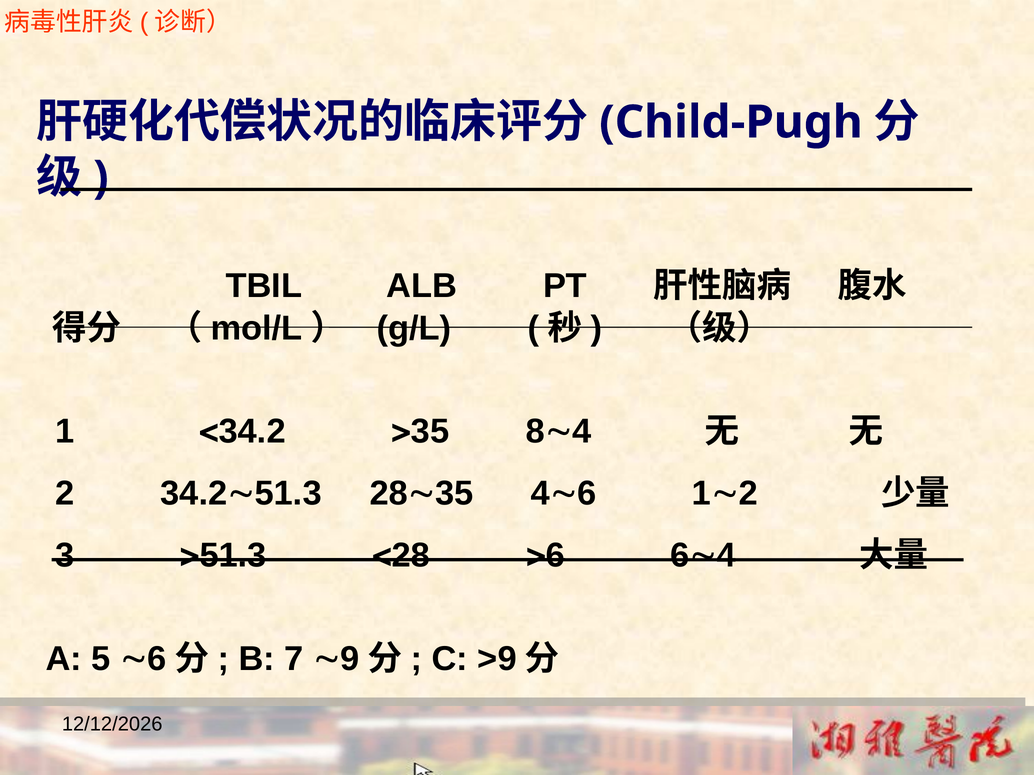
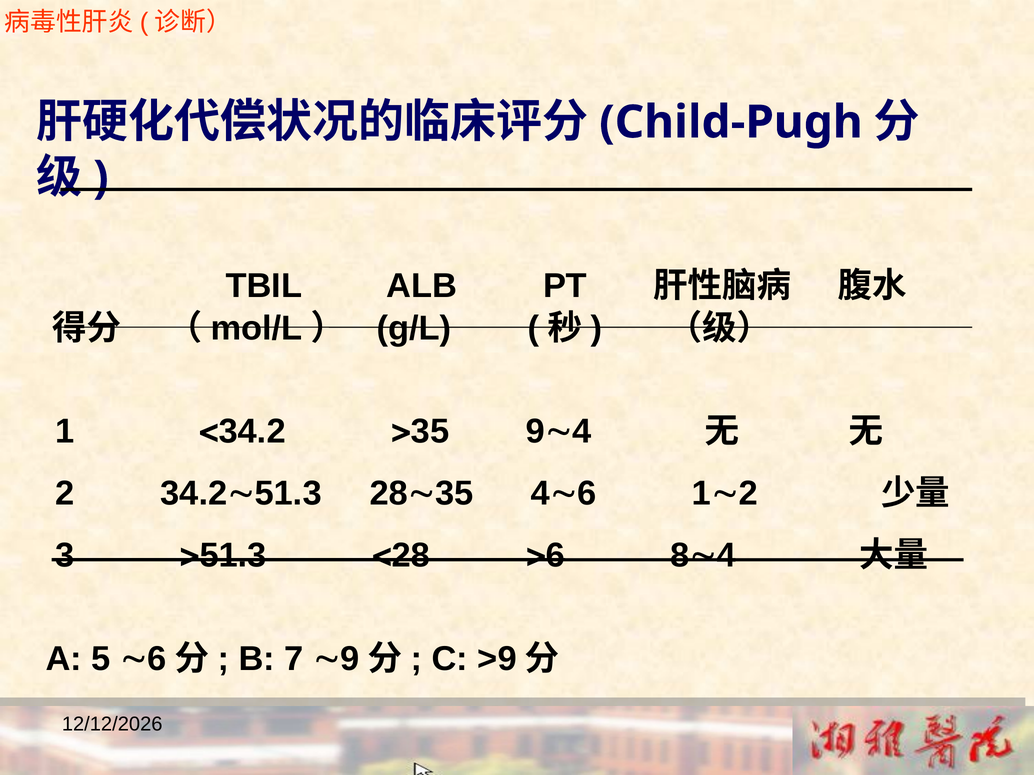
8: 8 -> 9
6 at (680, 556): 6 -> 8
